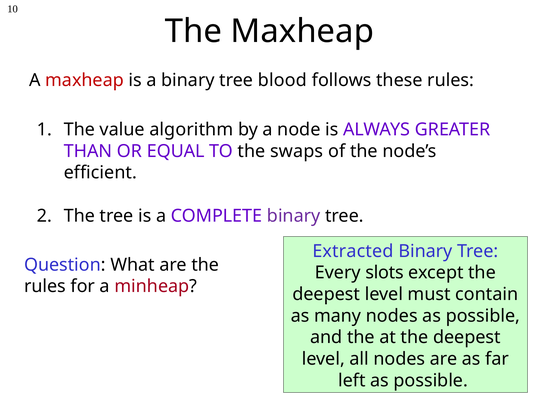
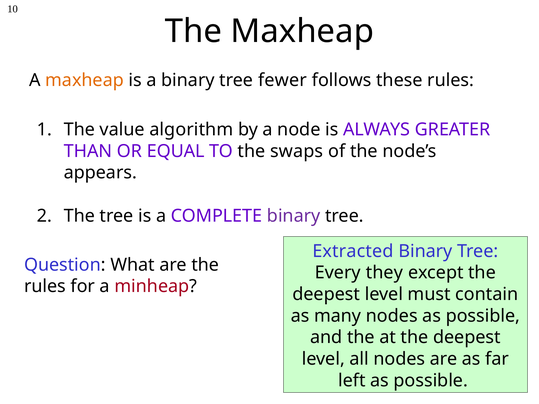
maxheap at (85, 80) colour: red -> orange
blood: blood -> fewer
efficient: efficient -> appears
slots: slots -> they
